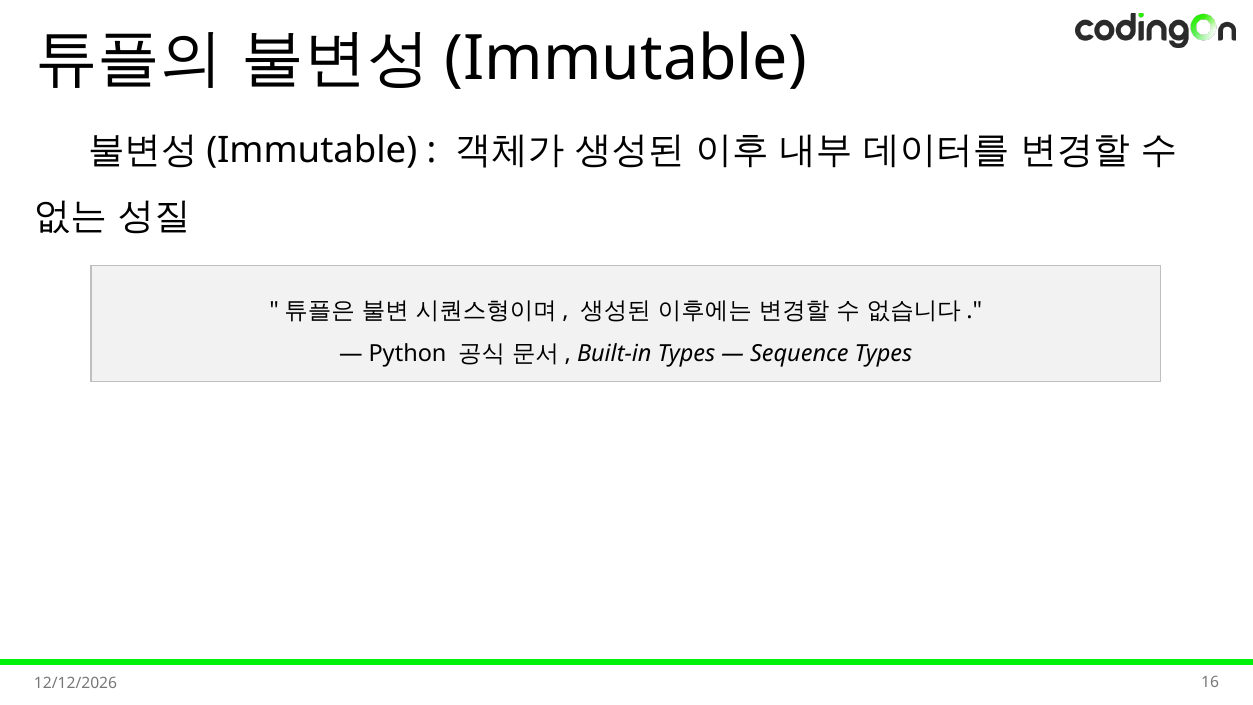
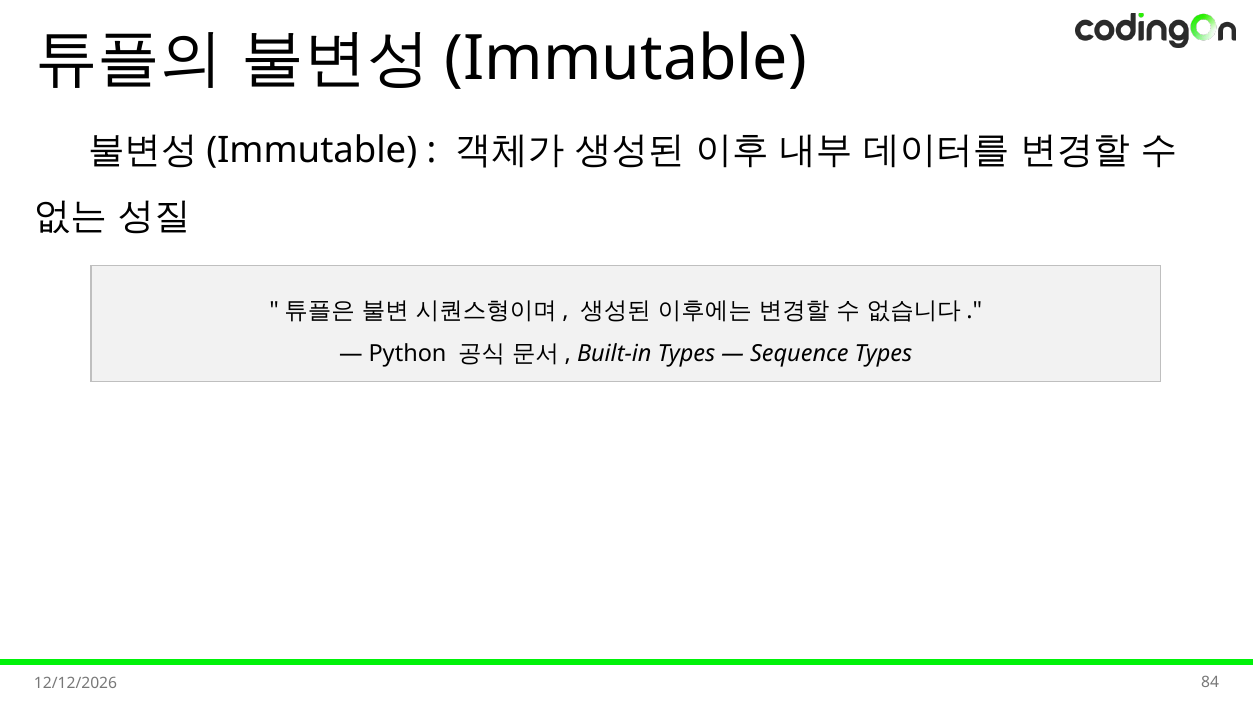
16: 16 -> 84
